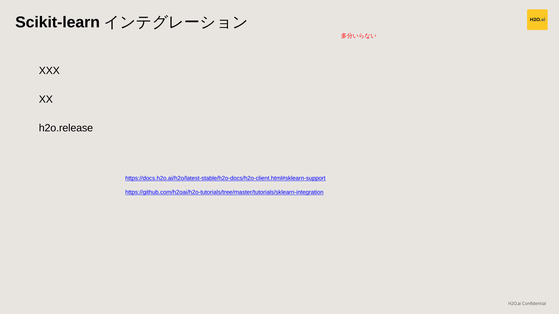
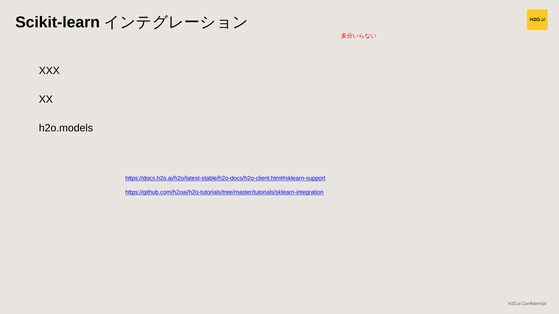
h2o.release: h2o.release -> h2o.models
